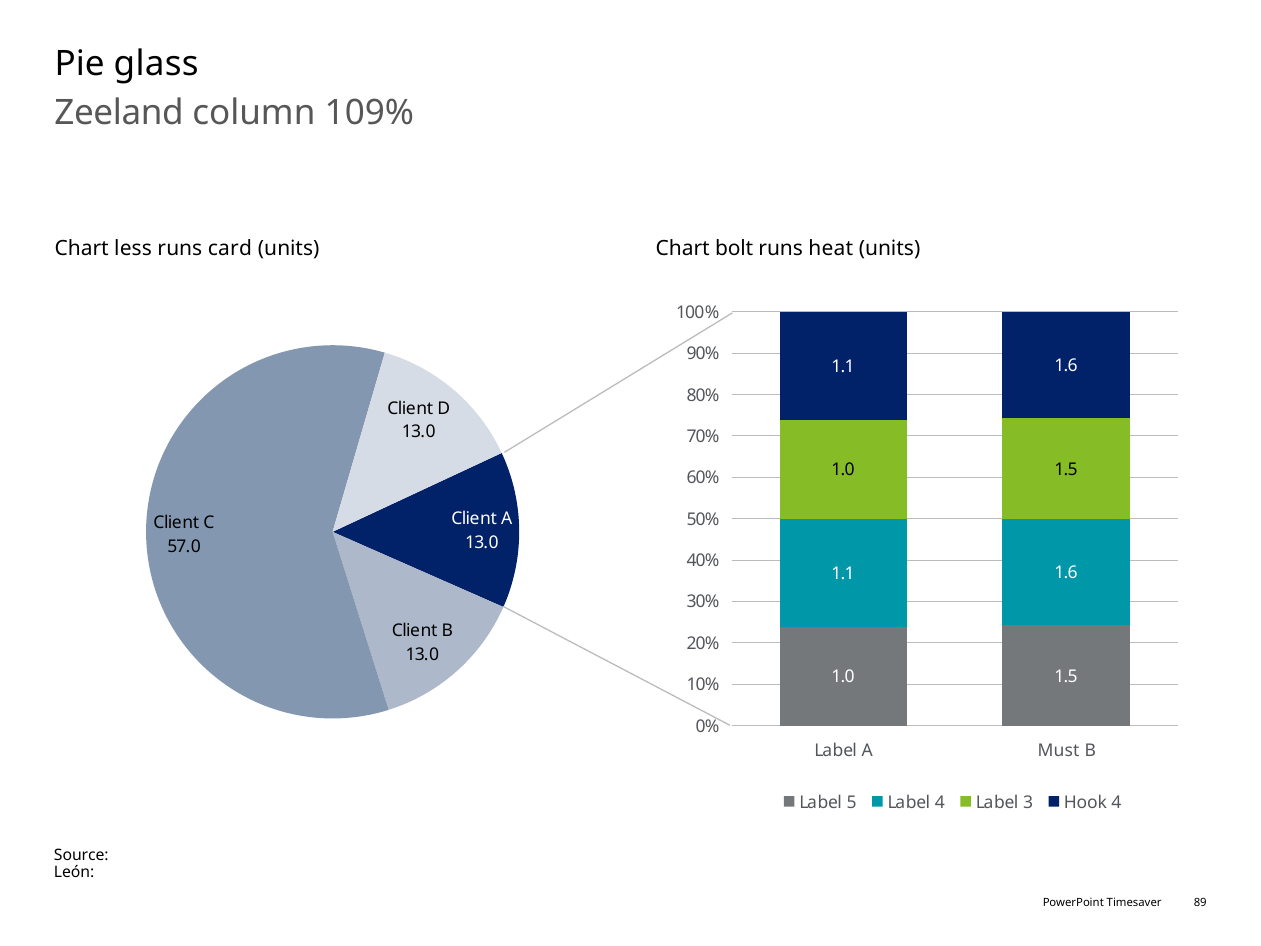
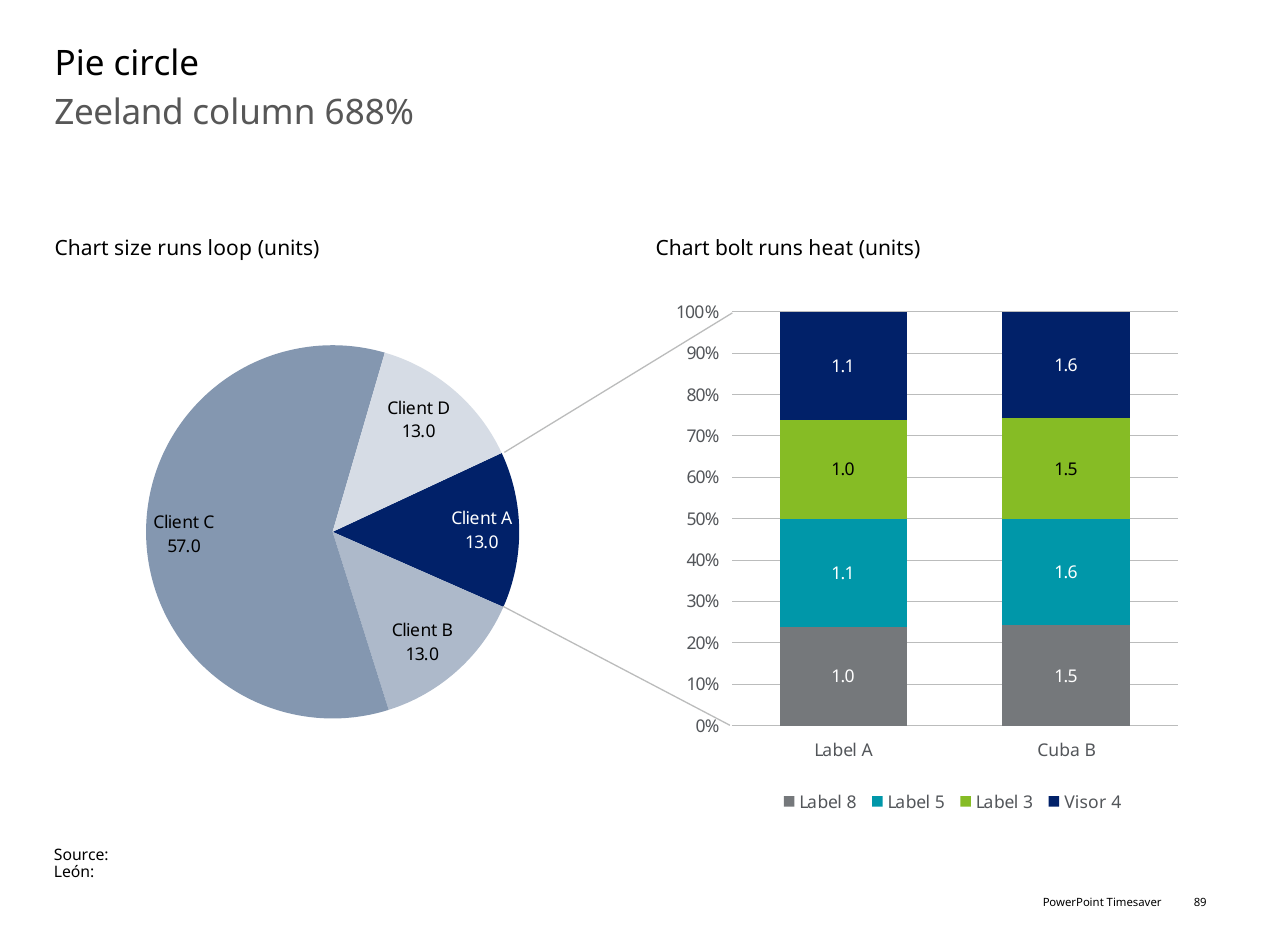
glass: glass -> circle
109%: 109% -> 688%
less: less -> size
card: card -> loop
Must: Must -> Cuba
5: 5 -> 8
Label 4: 4 -> 5
Hook: Hook -> Visor
